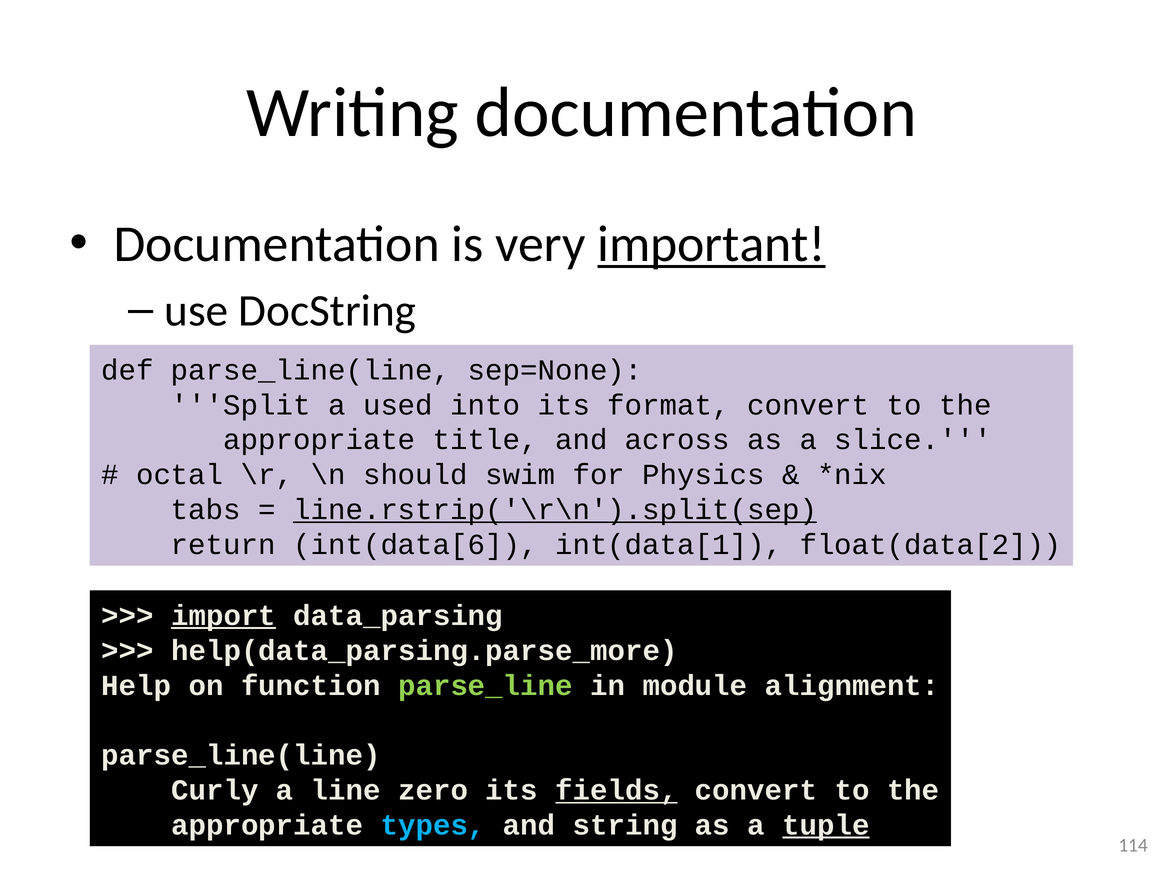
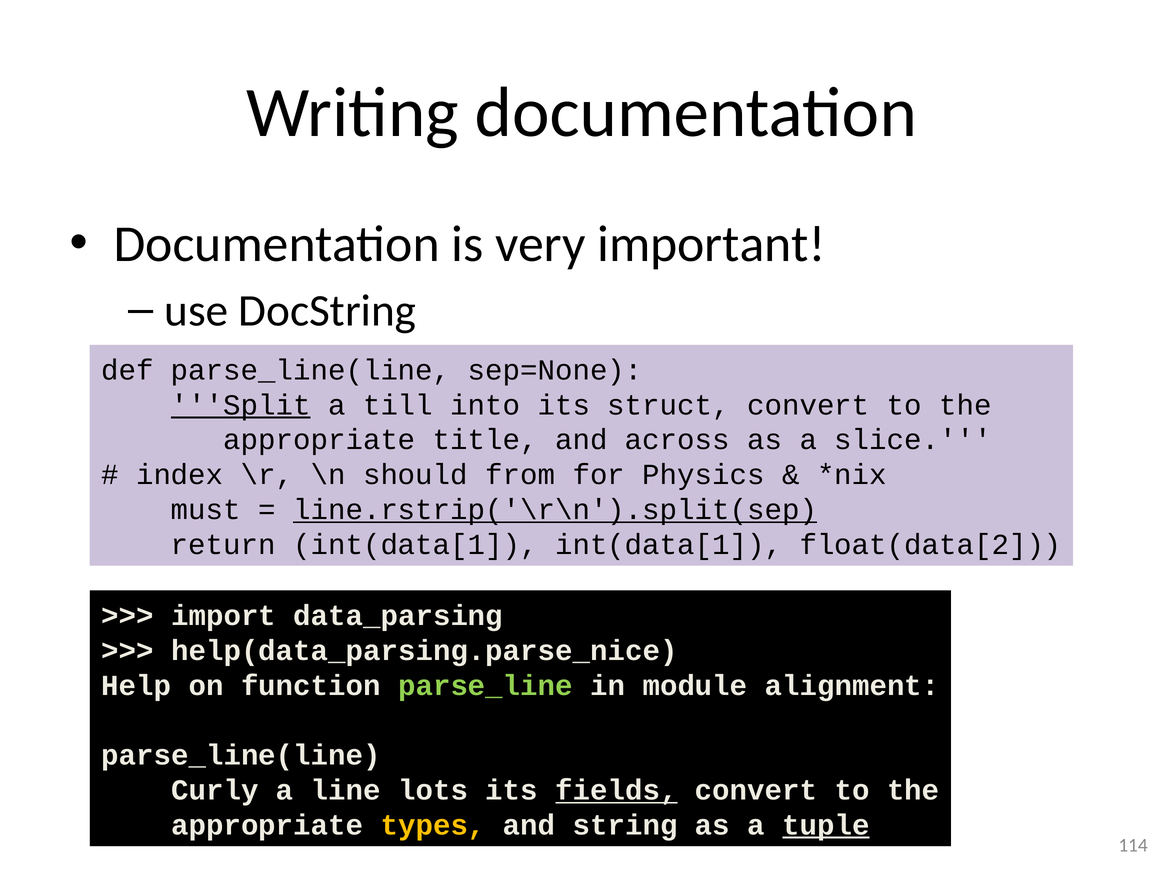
important underline: present -> none
Split underline: none -> present
used: used -> till
format: format -> struct
octal: octal -> index
swim: swim -> from
tabs: tabs -> must
return int(data[6: int(data[6 -> int(data[1
import underline: present -> none
help(data_parsing.parse_more: help(data_parsing.parse_more -> help(data_parsing.parse_nice
zero: zero -> lots
types colour: light blue -> yellow
